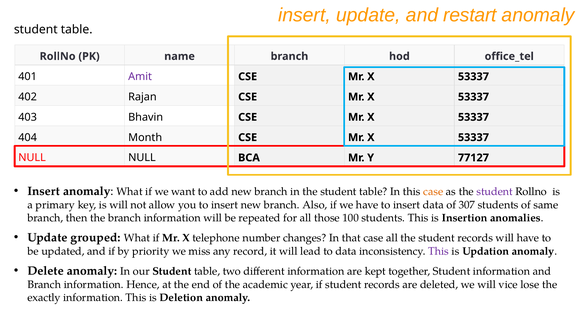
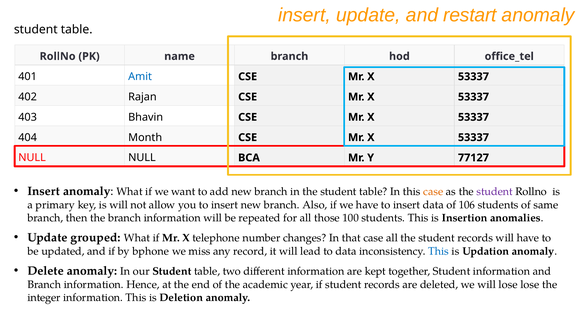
Amit colour: purple -> blue
307: 307 -> 106
priority: priority -> bphone
This at (438, 251) colour: purple -> blue
will vice: vice -> lose
exactly: exactly -> integer
